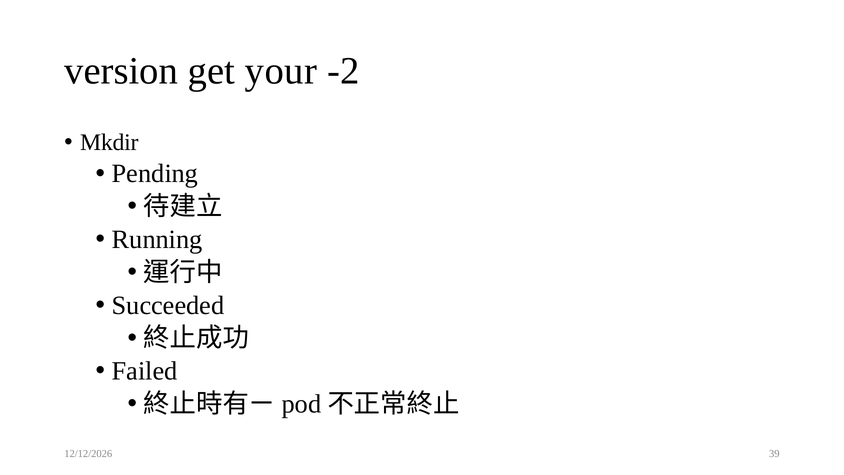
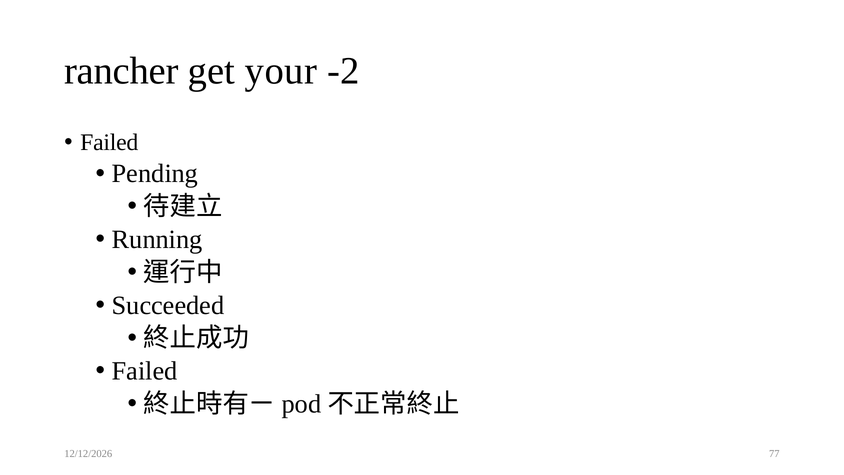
version: version -> rancher
Mkdir at (109, 142): Mkdir -> Failed
39: 39 -> 77
